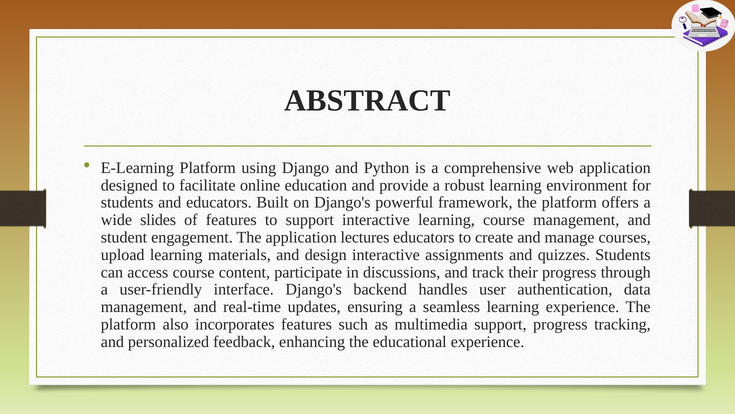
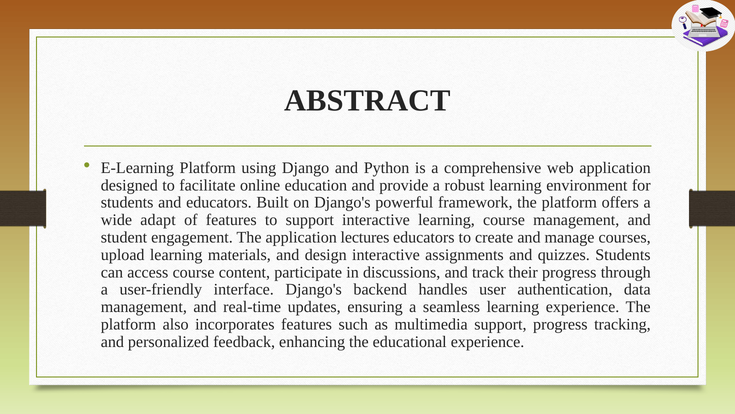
slides: slides -> adapt
